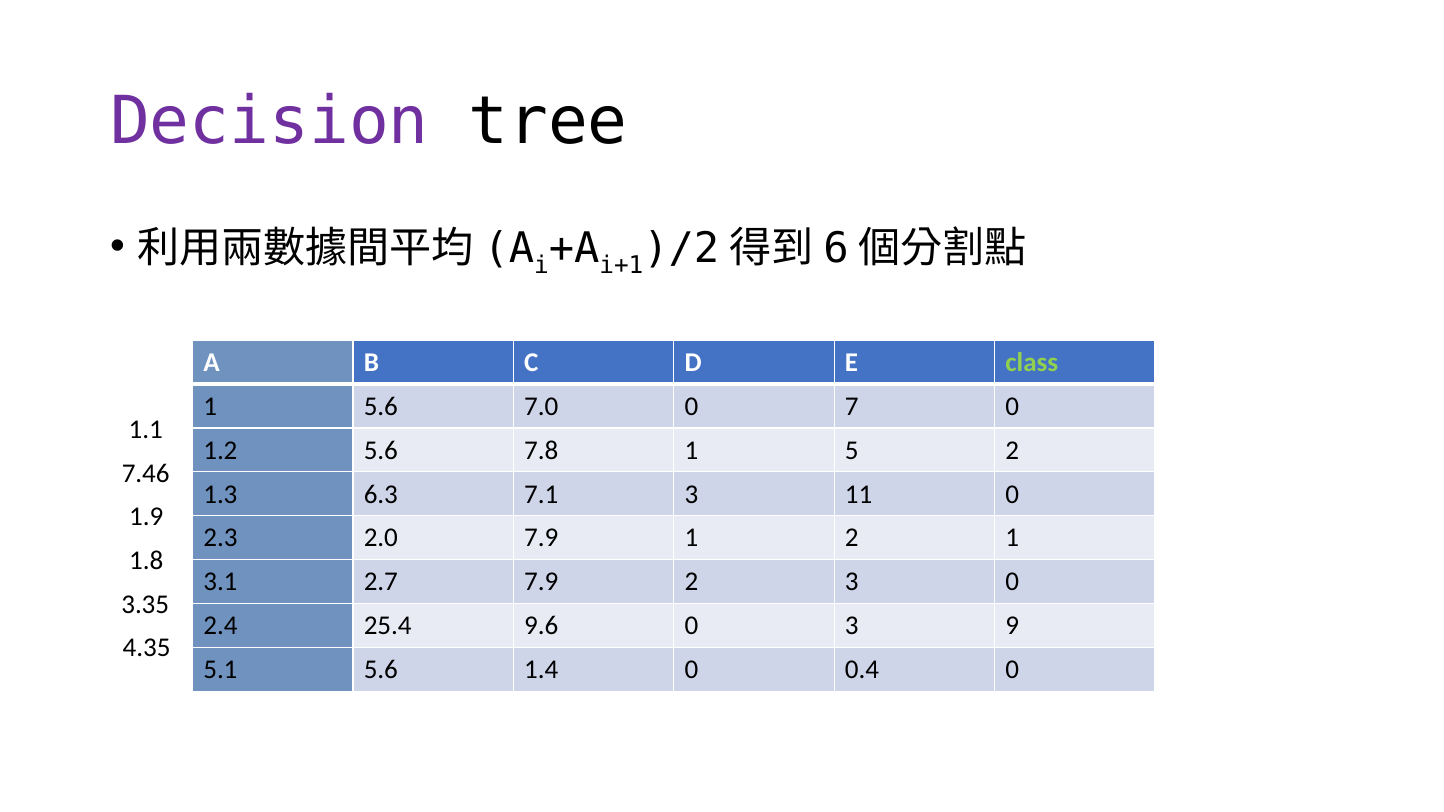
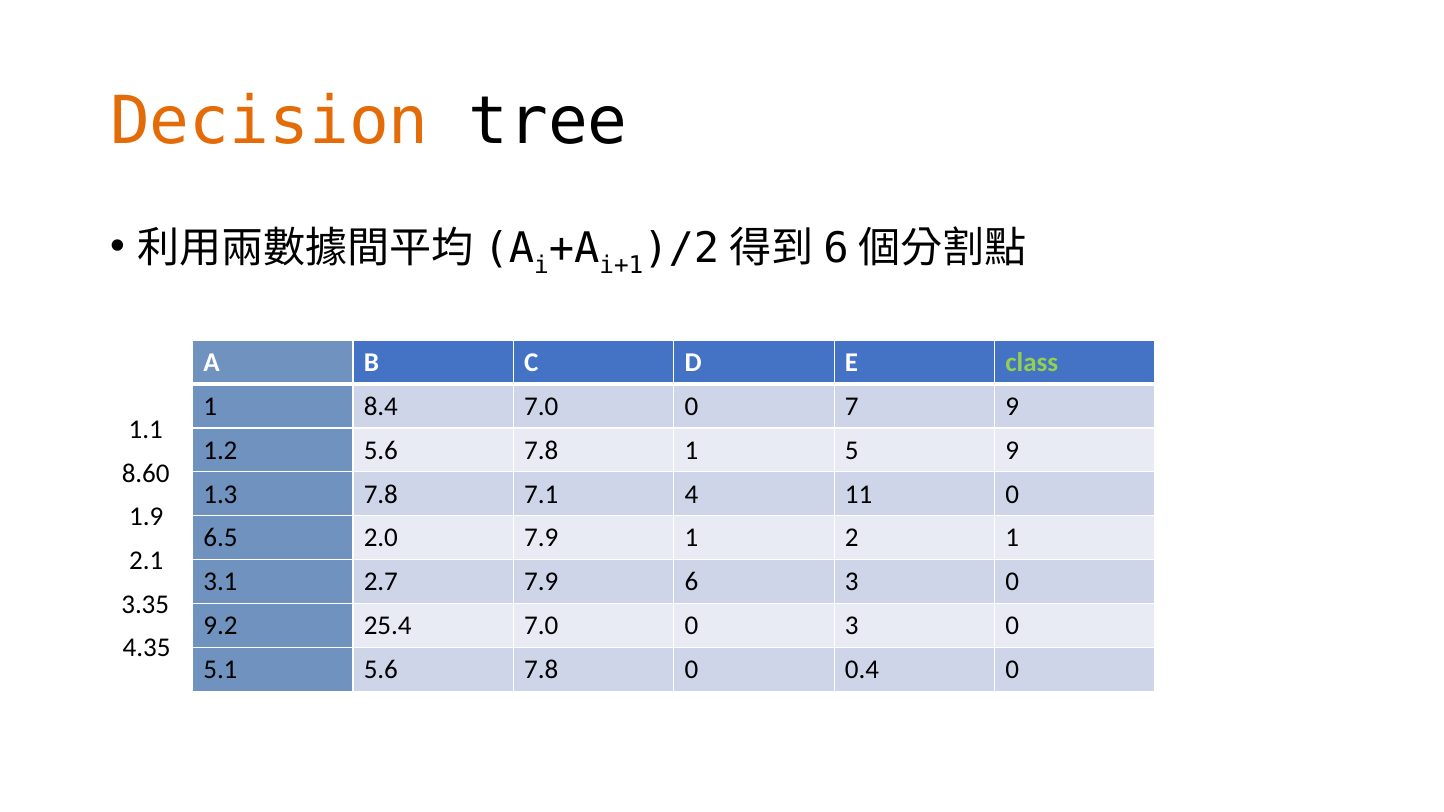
Decision colour: purple -> orange
1 5.6: 5.6 -> 8.4
7 0: 0 -> 9
5 2: 2 -> 9
7.46: 7.46 -> 8.60
1.3 6.3: 6.3 -> 7.8
7.1 3: 3 -> 4
2.3: 2.3 -> 6.5
1.8: 1.8 -> 2.1
7.9 2: 2 -> 6
2.4: 2.4 -> 9.2
25.4 9.6: 9.6 -> 7.0
0 3 9: 9 -> 0
5.1 5.6 1.4: 1.4 -> 7.8
